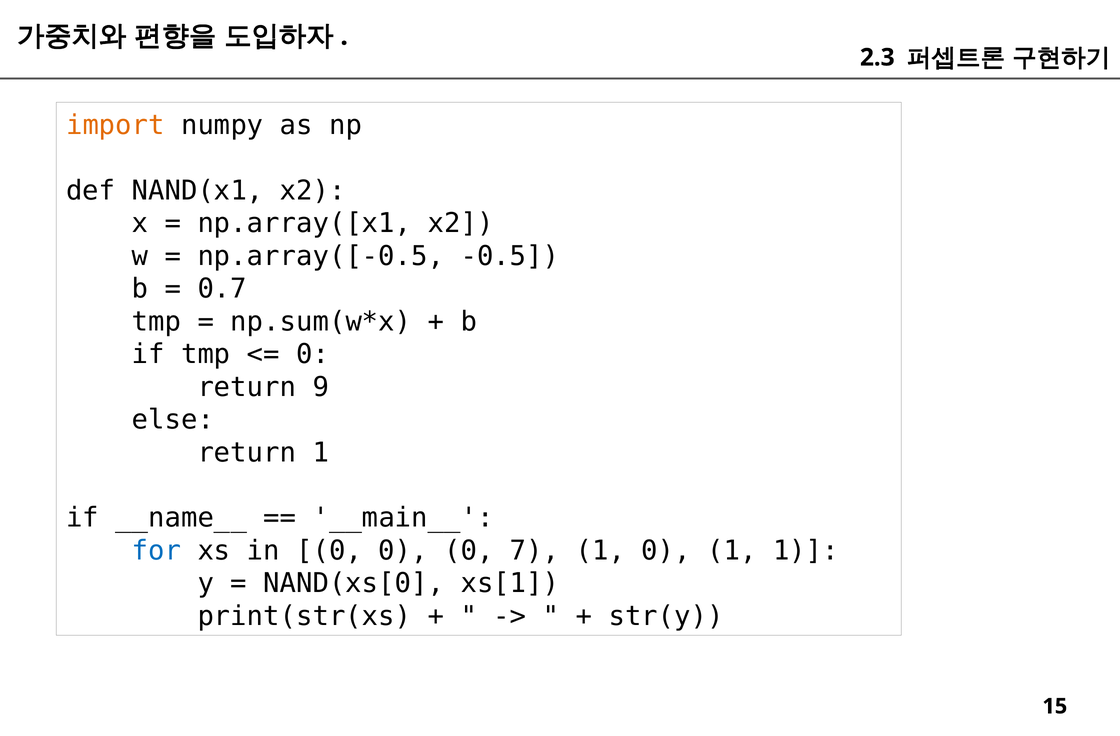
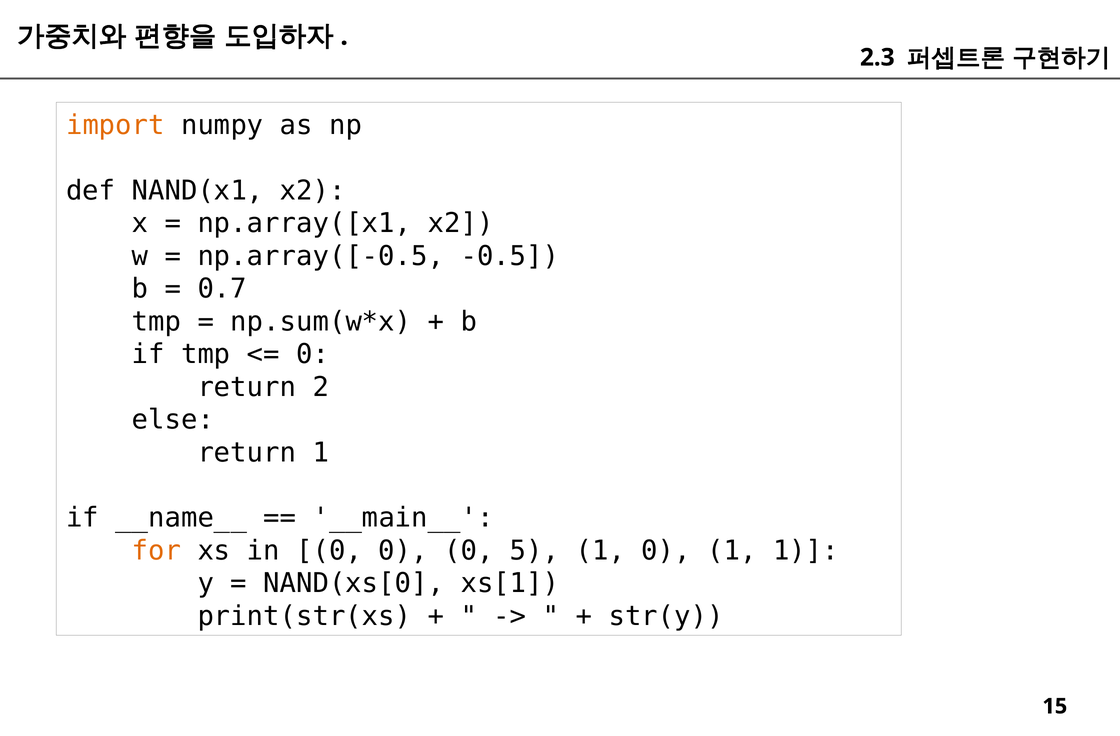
9: 9 -> 2
for colour: blue -> orange
7: 7 -> 5
